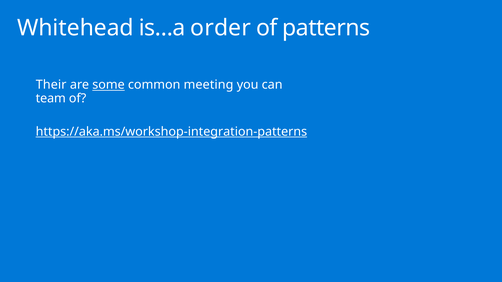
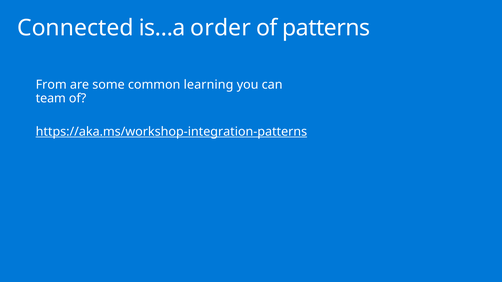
Whitehead: Whitehead -> Connected
Their: Their -> From
some underline: present -> none
meeting: meeting -> learning
